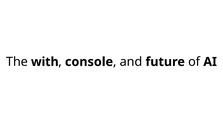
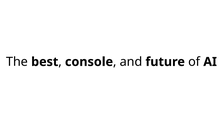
with: with -> best
